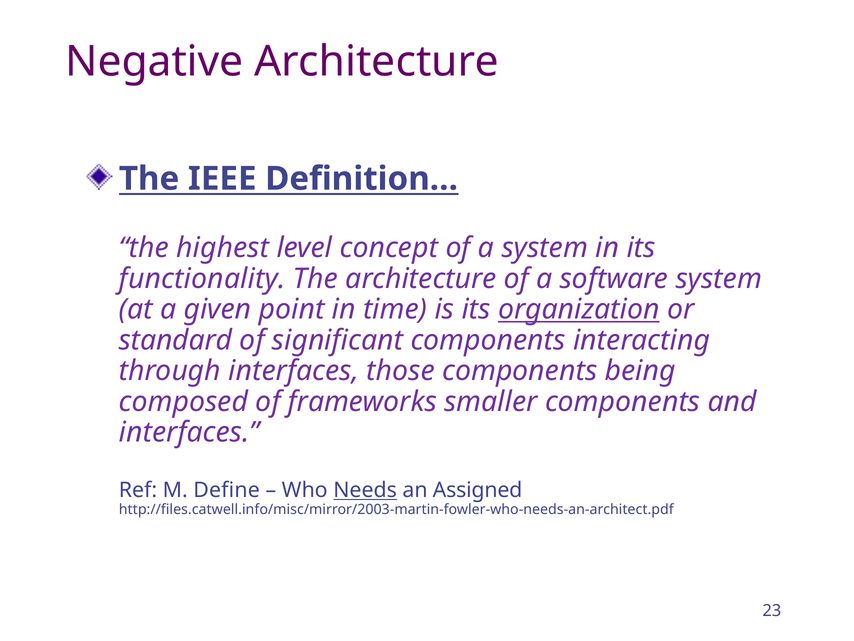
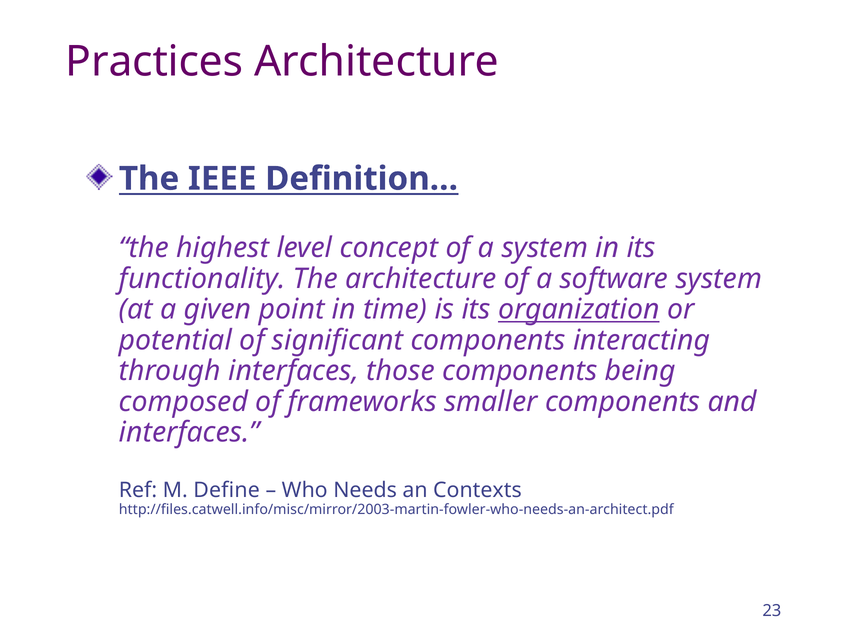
Negative: Negative -> Practices
standard: standard -> potential
Needs underline: present -> none
Assigned: Assigned -> Contexts
